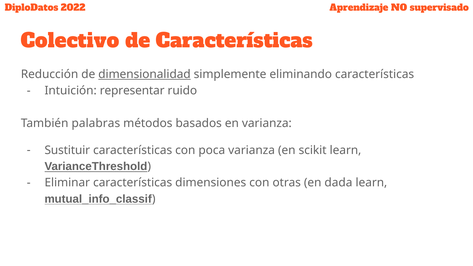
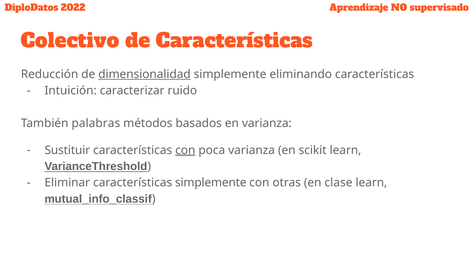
representar: representar -> caracterizar
con at (185, 150) underline: none -> present
características dimensiones: dimensiones -> simplemente
dada: dada -> clase
